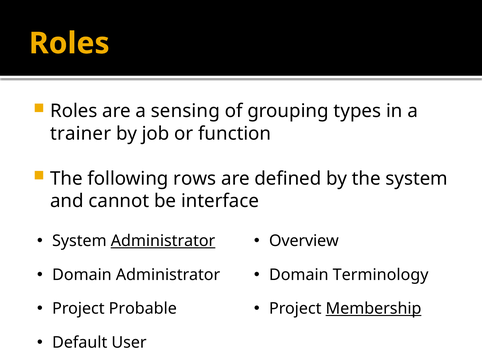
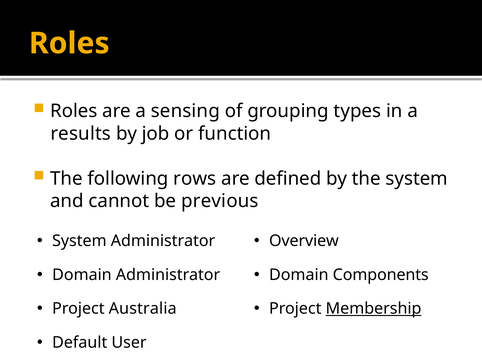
trainer: trainer -> results
interface: interface -> previous
Administrator at (163, 241) underline: present -> none
Terminology: Terminology -> Components
Probable: Probable -> Australia
